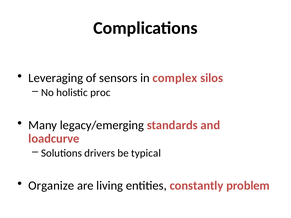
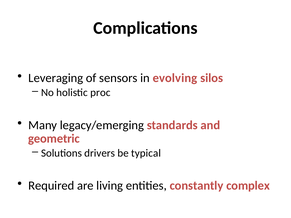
complex: complex -> evolving
loadcurve: loadcurve -> geometric
Organize: Organize -> Required
problem: problem -> complex
